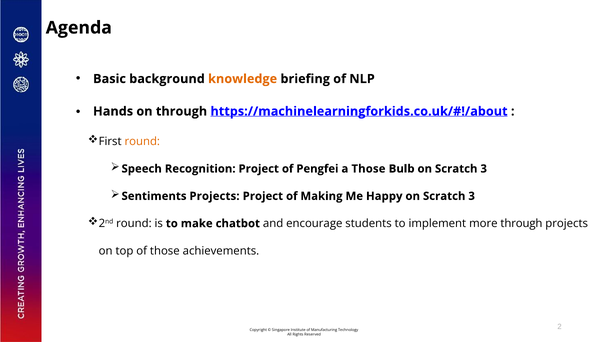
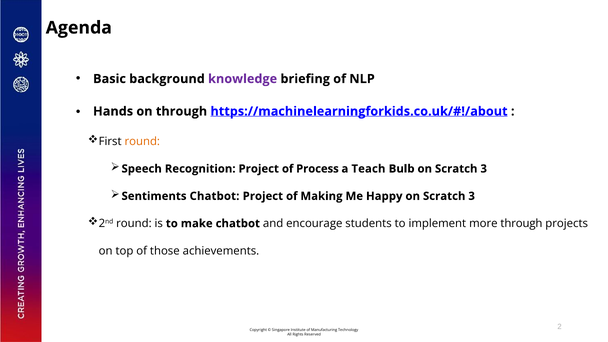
knowledge colour: orange -> purple
Pengfei: Pengfei -> Process
a Those: Those -> Teach
Sentiments Projects: Projects -> Chatbot
